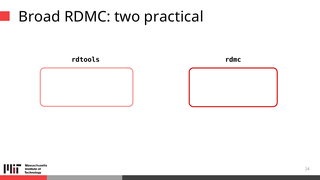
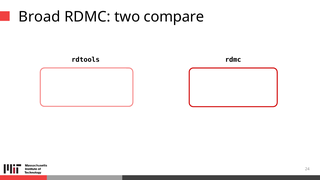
practical: practical -> compare
